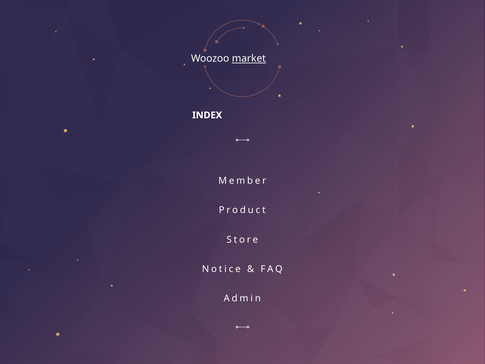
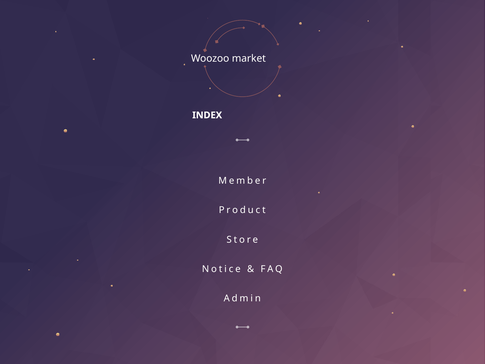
market underline: present -> none
